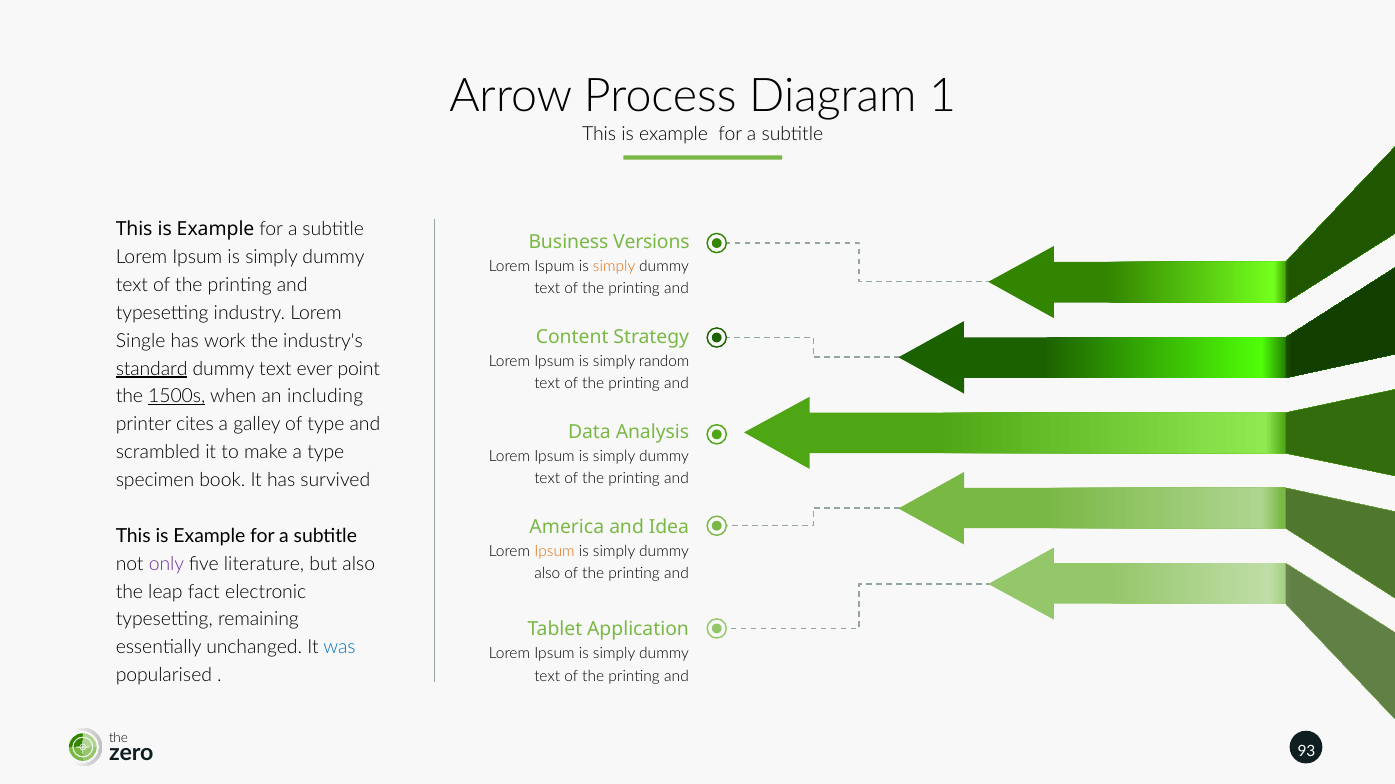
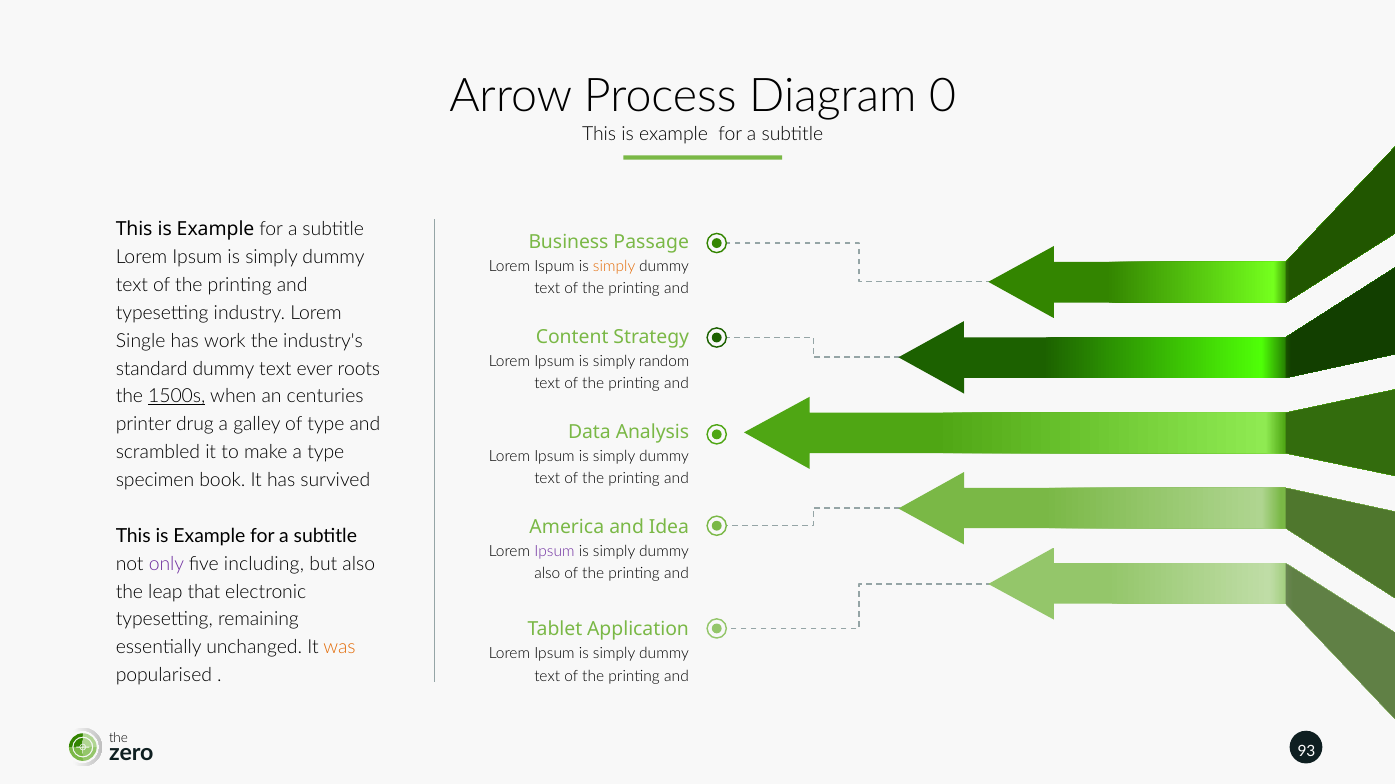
1: 1 -> 0
Versions: Versions -> Passage
standard underline: present -> none
point: point -> roots
including: including -> centuries
cites: cites -> drug
Ipsum at (554, 552) colour: orange -> purple
literature: literature -> including
fact: fact -> that
was colour: blue -> orange
